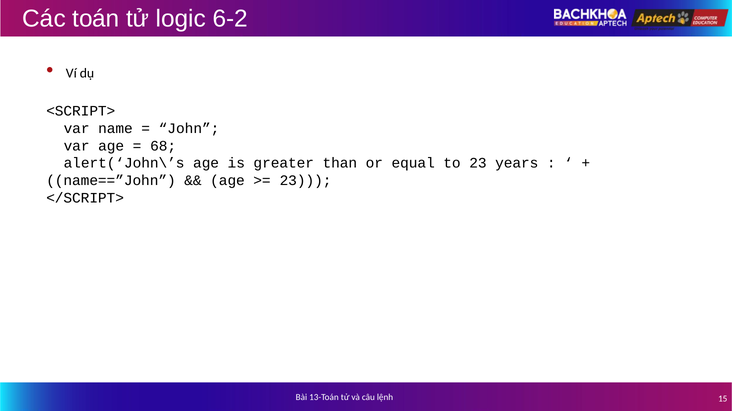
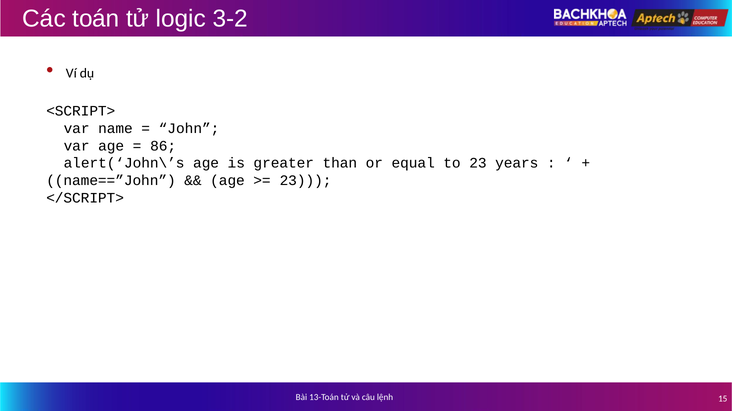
6-2: 6-2 -> 3-2
68: 68 -> 86
